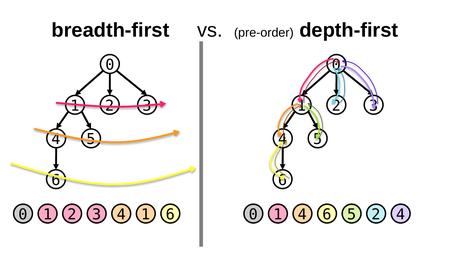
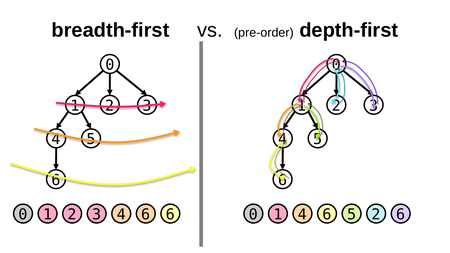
3 4 1: 1 -> 6
2 4: 4 -> 6
